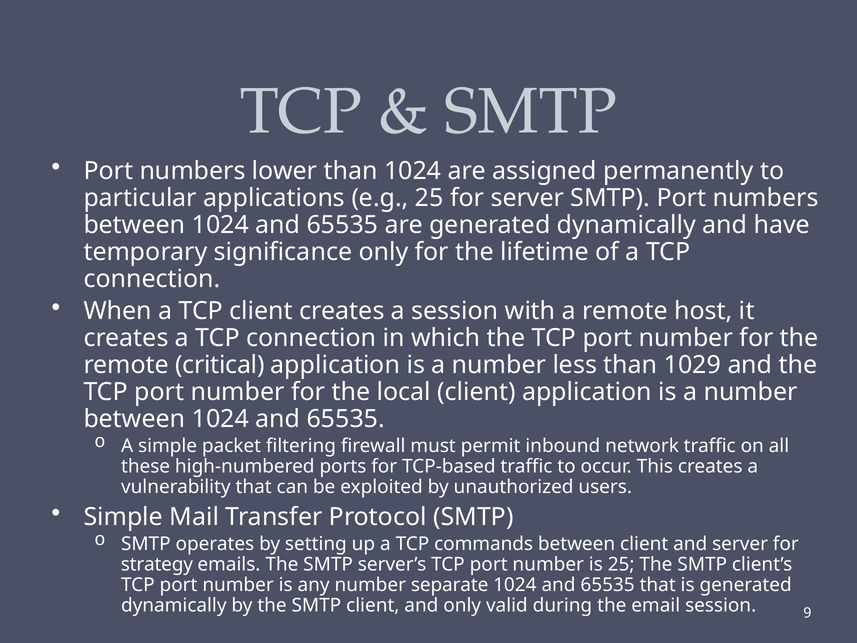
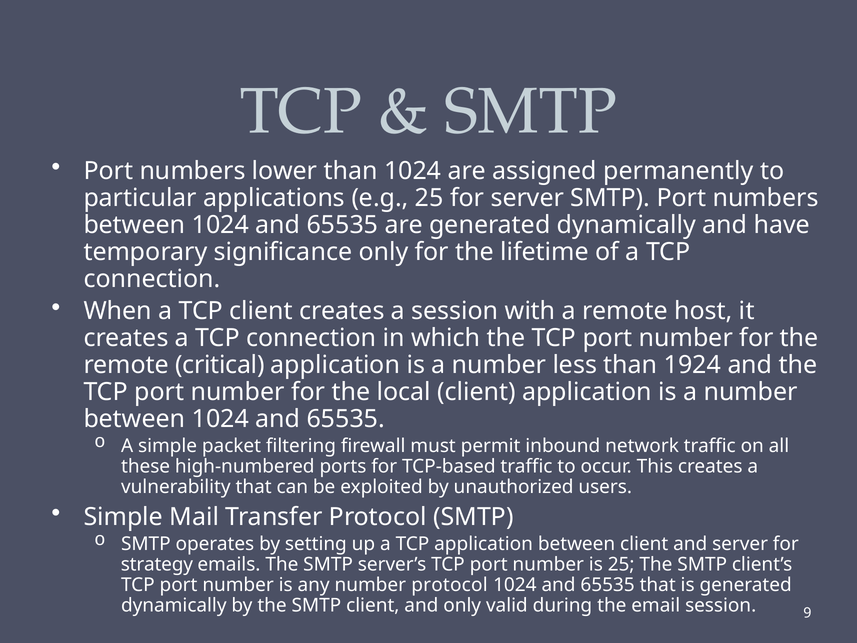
1029: 1029 -> 1924
TCP commands: commands -> application
number separate: separate -> protocol
